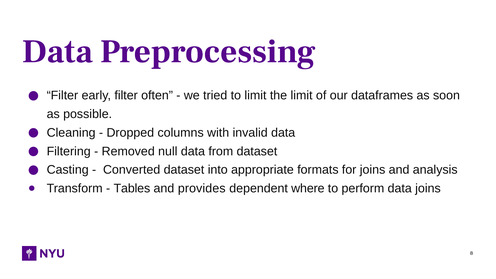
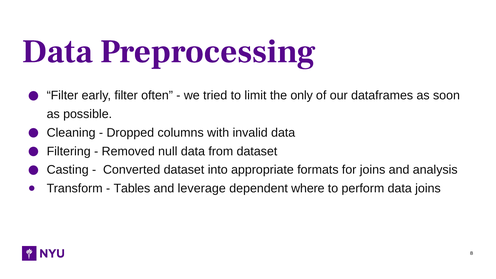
the limit: limit -> only
provides: provides -> leverage
